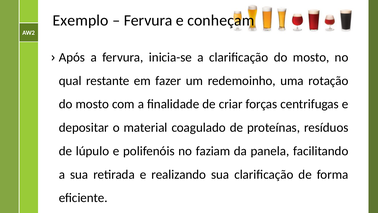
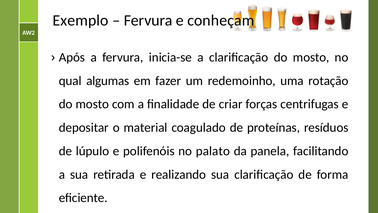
restante: restante -> algumas
faziam: faziam -> palato
